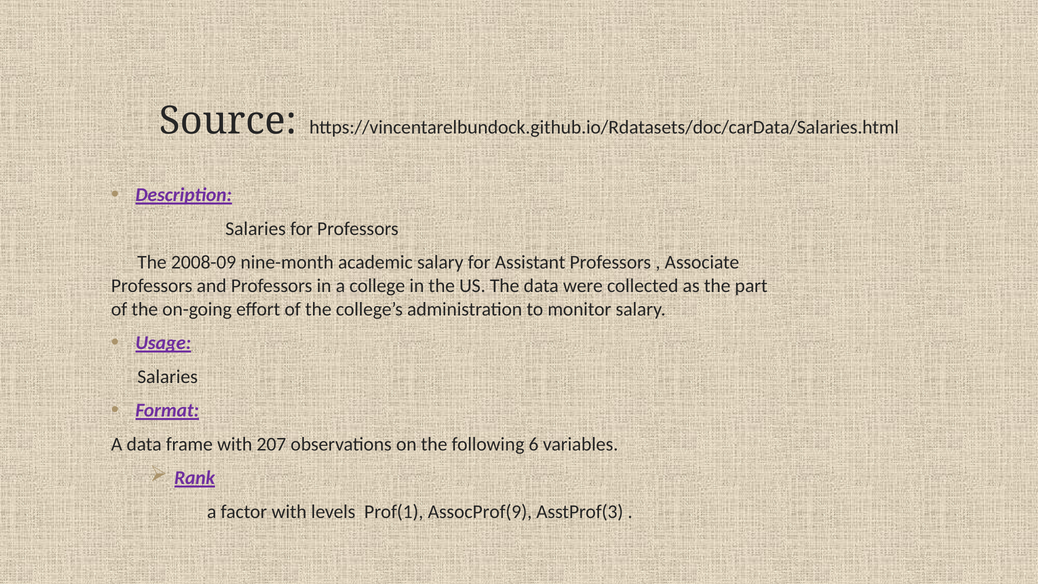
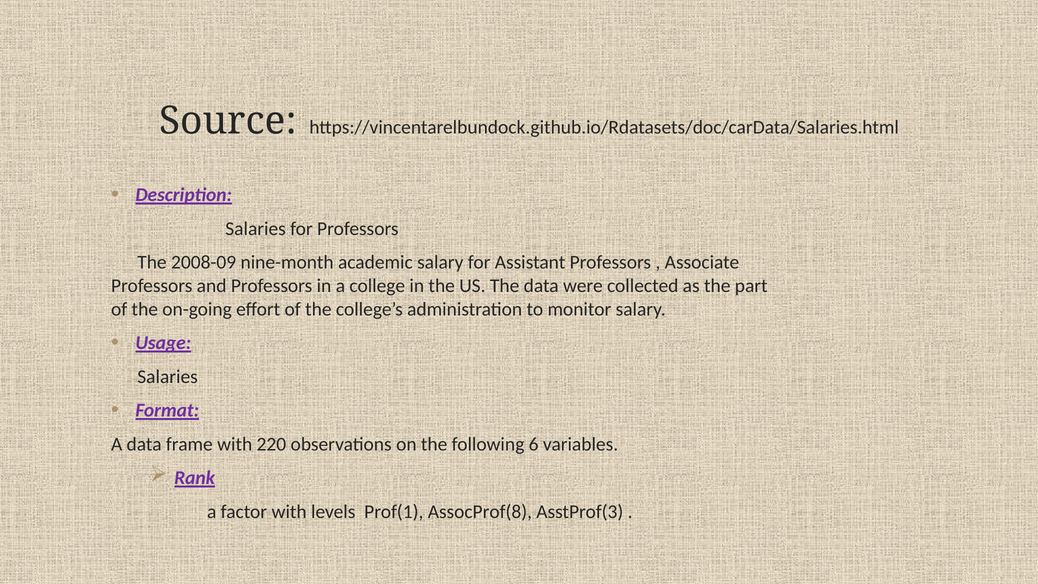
207: 207 -> 220
AssocProf(9: AssocProf(9 -> AssocProf(8
